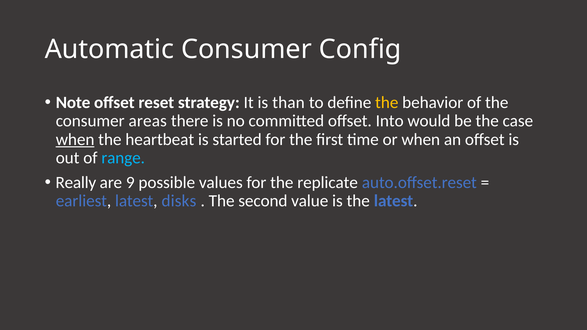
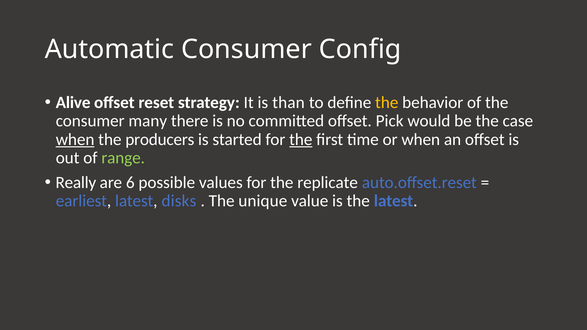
Note: Note -> Alive
areas: areas -> many
Into: Into -> Pick
heartbeat: heartbeat -> producers
the at (301, 140) underline: none -> present
range colour: light blue -> light green
9: 9 -> 6
second: second -> unique
